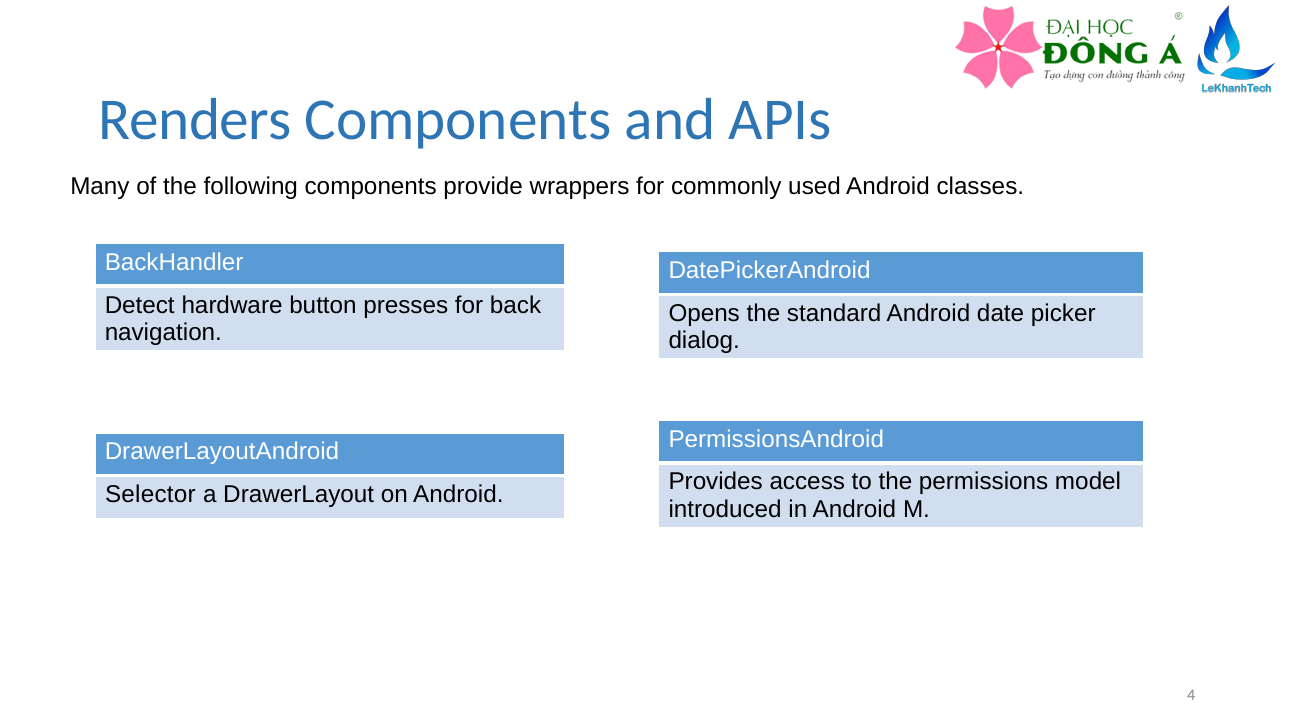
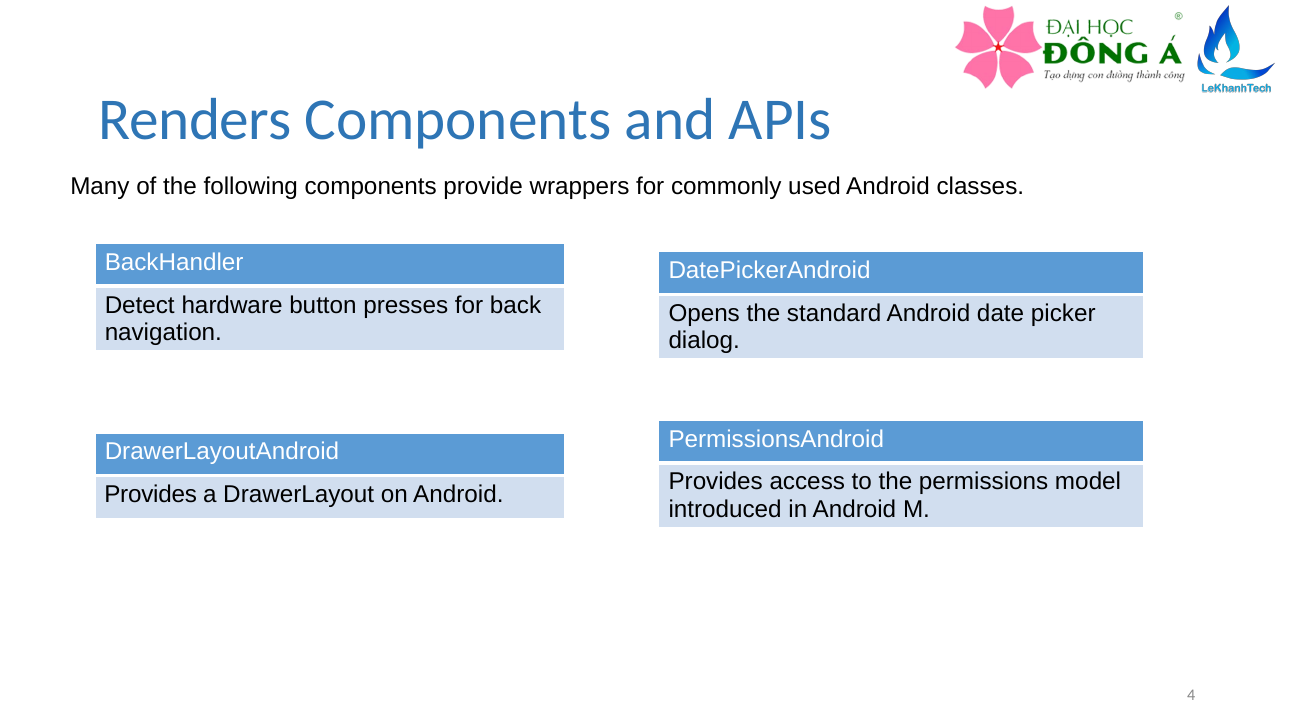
Selector at (150, 494): Selector -> Provides
